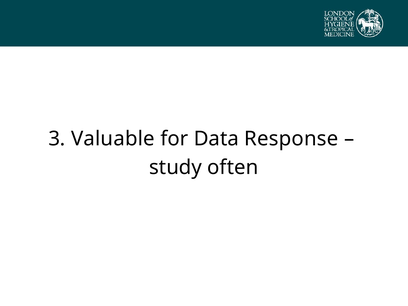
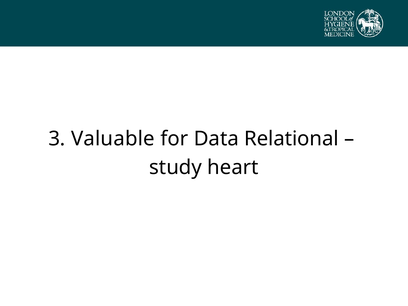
Response: Response -> Relational
often: often -> heart
